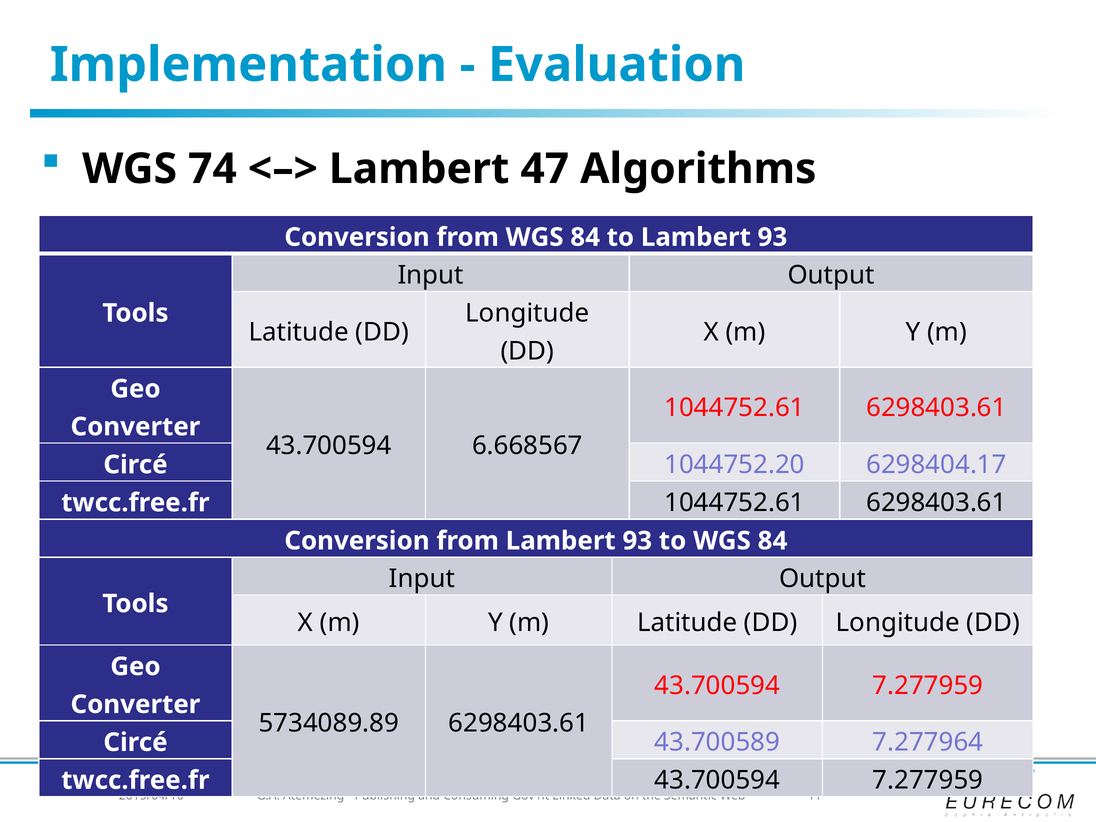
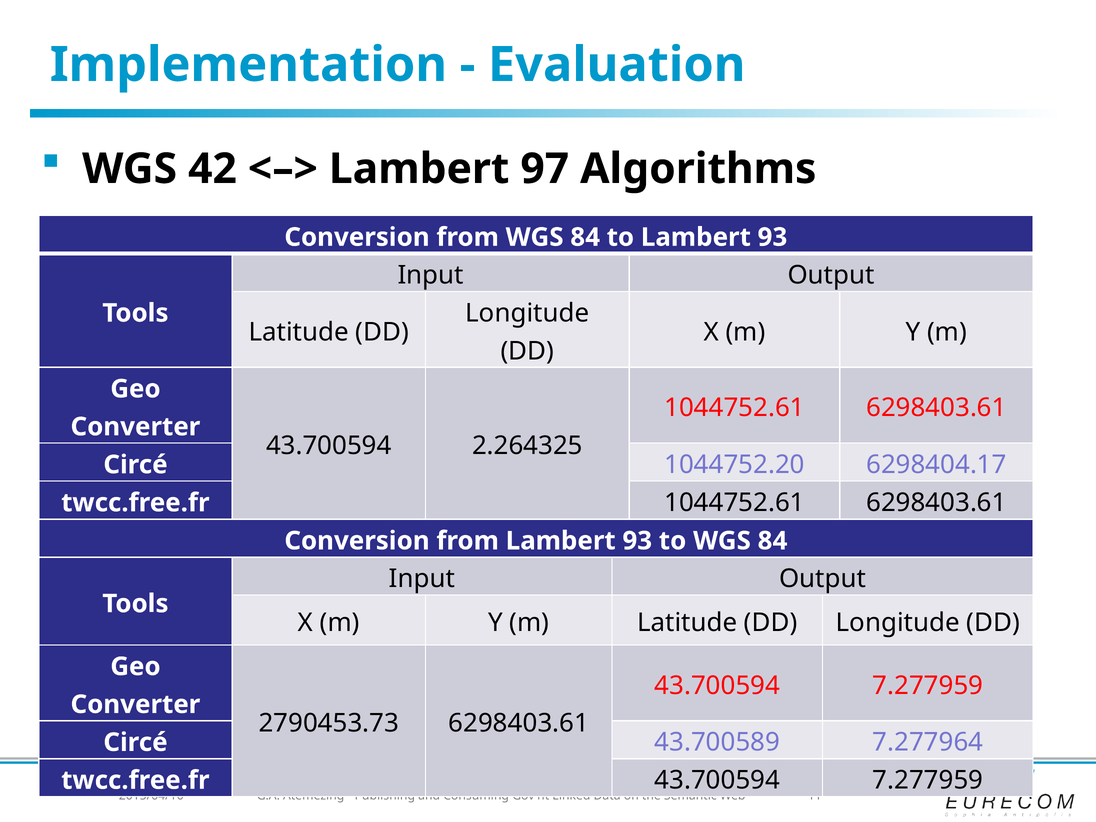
74: 74 -> 42
47: 47 -> 97
6.668567: 6.668567 -> 2.264325
5734089.89: 5734089.89 -> 2790453.73
